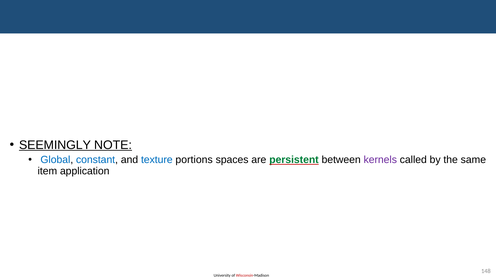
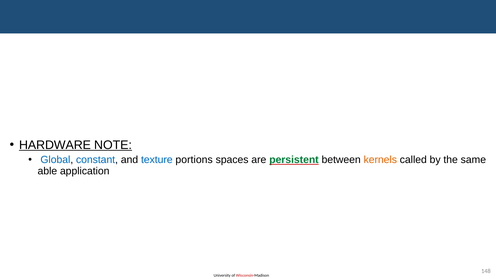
SEEMINGLY: SEEMINGLY -> HARDWARE
kernels colour: purple -> orange
item: item -> able
